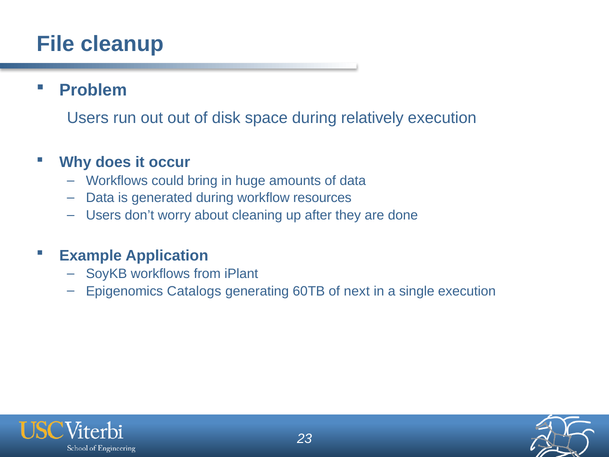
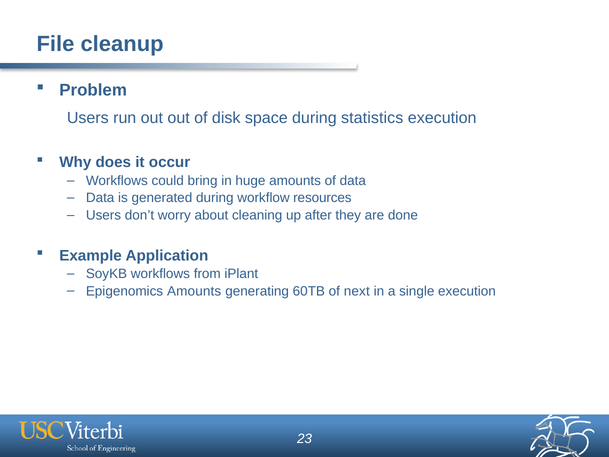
relatively: relatively -> statistics
Epigenomics Catalogs: Catalogs -> Amounts
